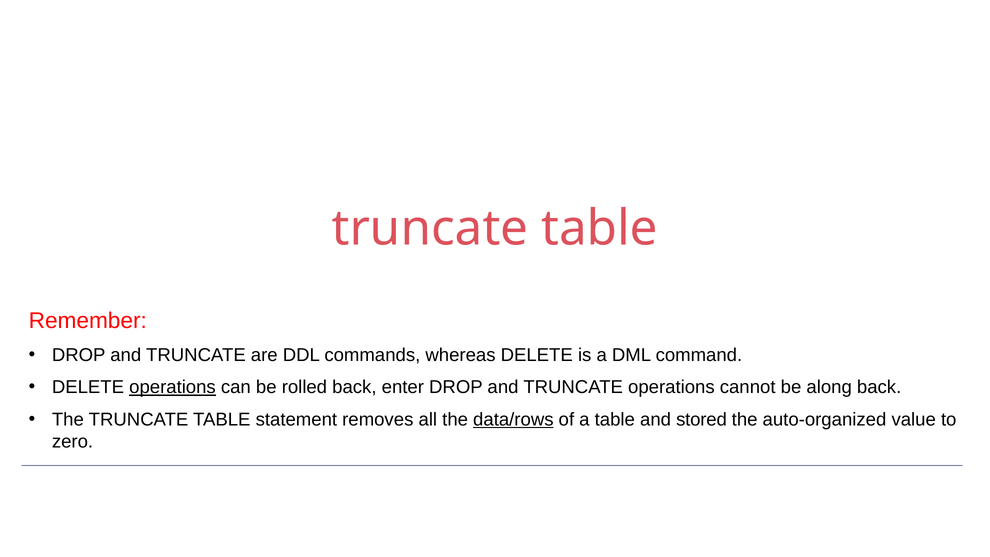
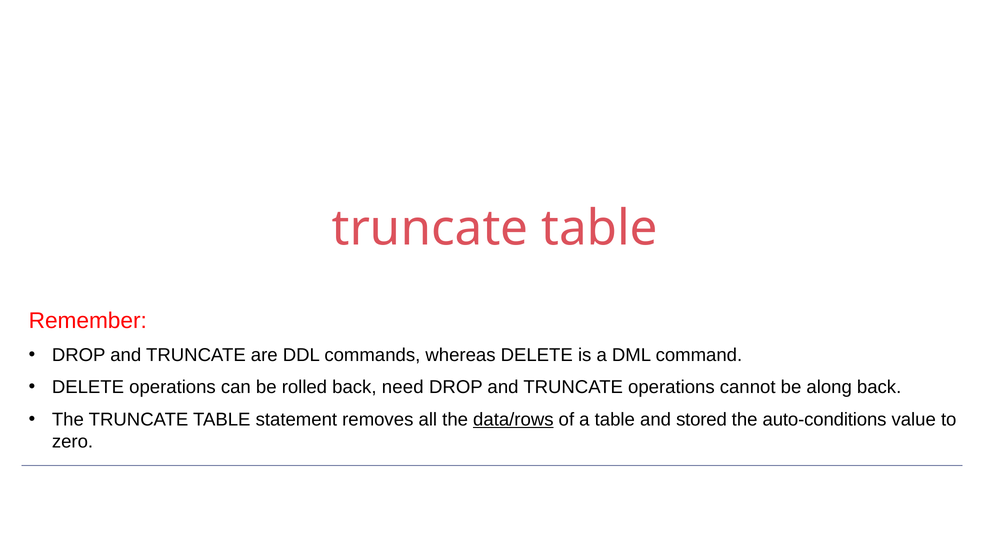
operations at (172, 387) underline: present -> none
enter: enter -> need
auto-organized: auto-organized -> auto-conditions
